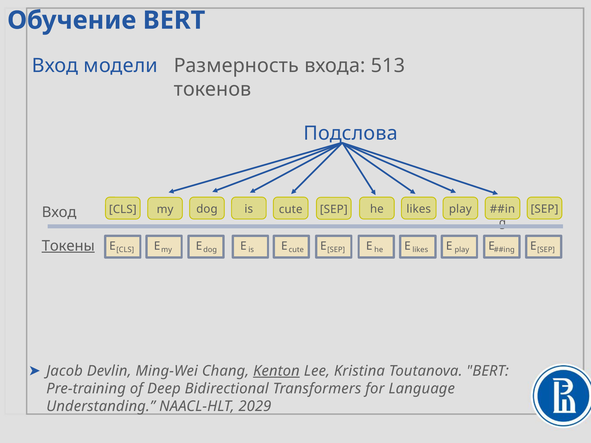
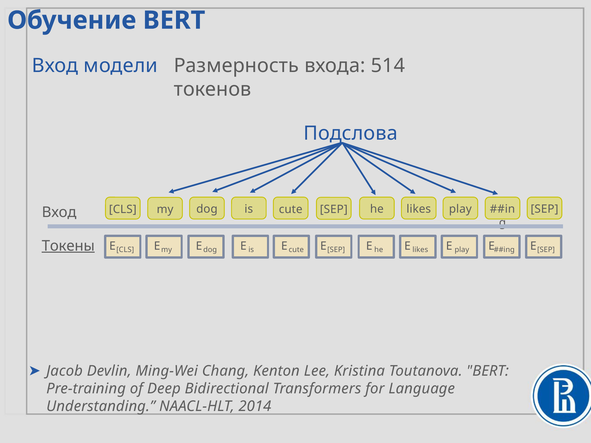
513: 513 -> 514
Kenton underline: present -> none
2029: 2029 -> 2014
